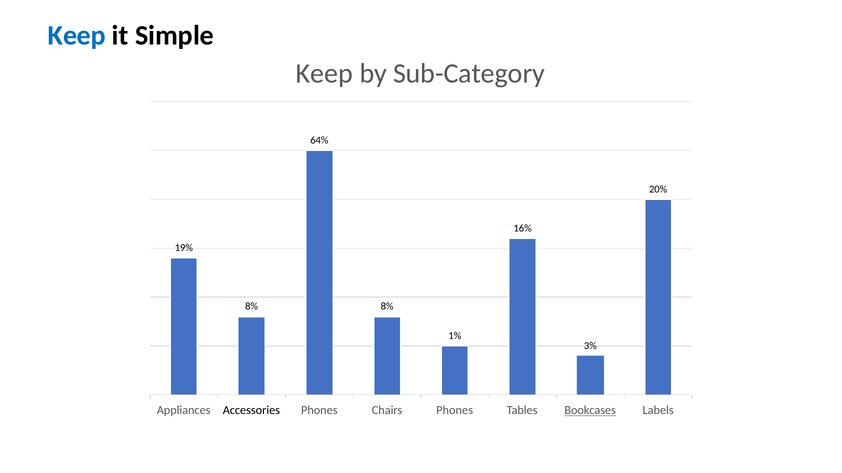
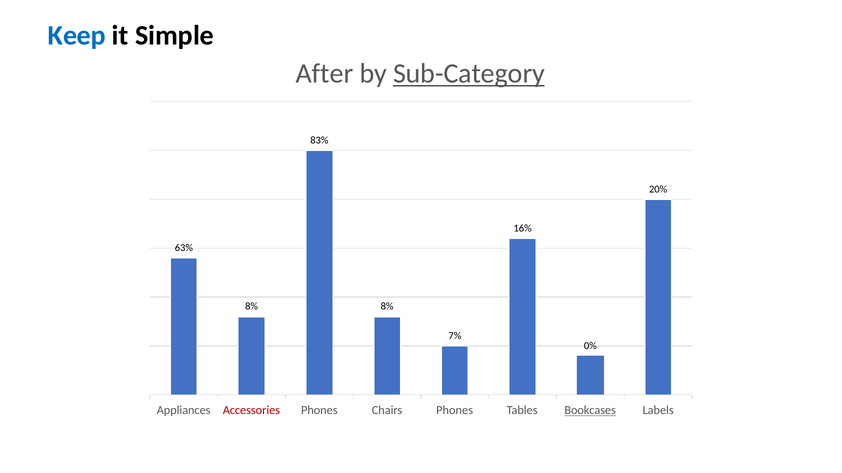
Keep at (324, 74): Keep -> After
Sub-Category underline: none -> present
64%: 64% -> 83%
19%: 19% -> 63%
1%: 1% -> 7%
3%: 3% -> 0%
Accessories colour: black -> red
